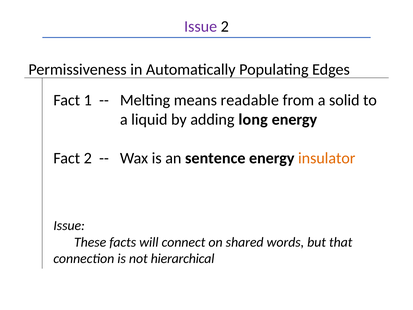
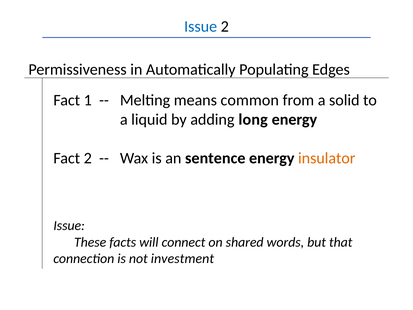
Issue at (201, 27) colour: purple -> blue
readable: readable -> common
hierarchical: hierarchical -> investment
